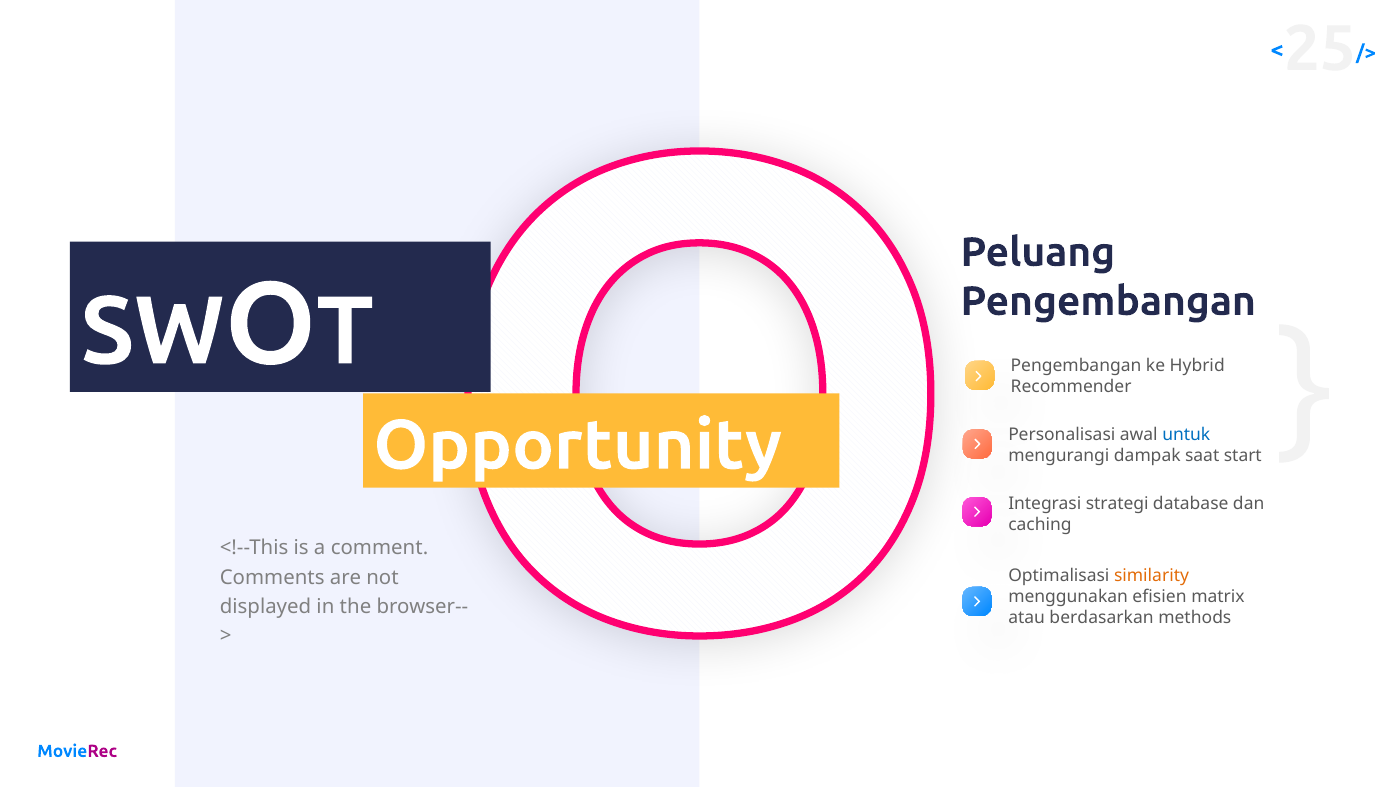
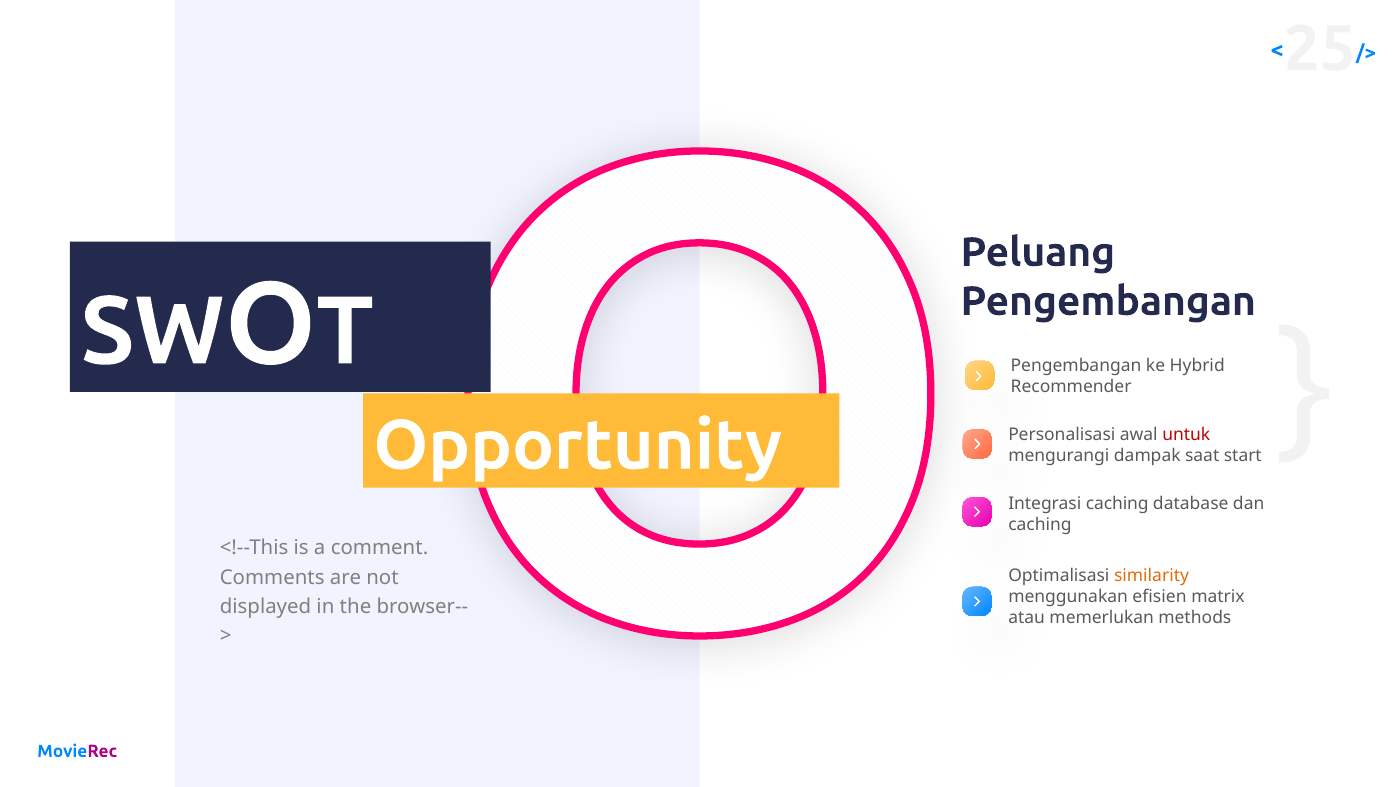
untuk colour: blue -> red
Integrasi strategi: strategi -> caching
berdasarkan: berdasarkan -> memerlukan
